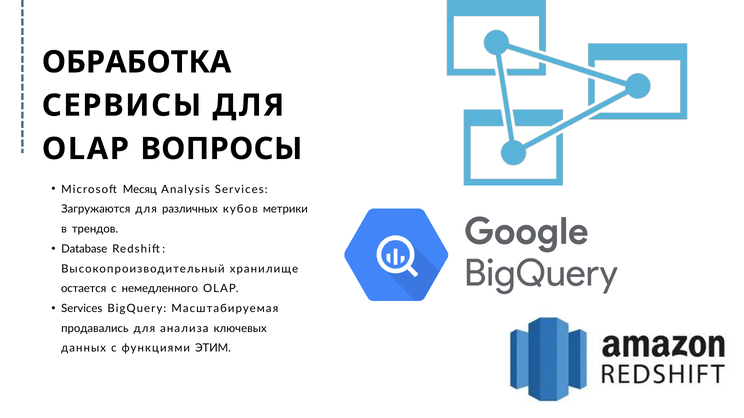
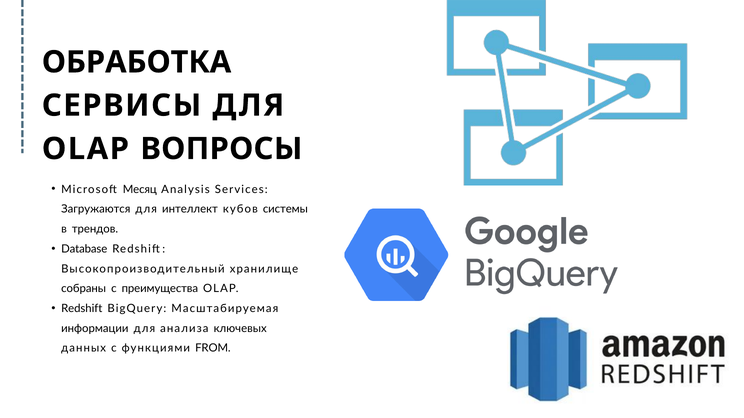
различных: различных -> интеллект
метрики: метрики -> системы
остается: остается -> собраны
немедленного: немедленного -> преимущества
Services at (82, 309): Services -> Redshift
продавались: продавались -> информации
ЭТИМ: ЭТИМ -> FROM
